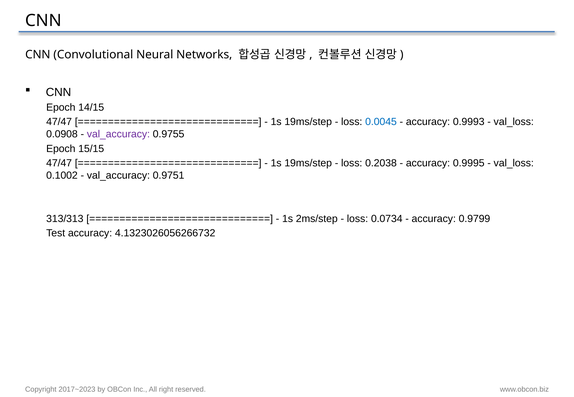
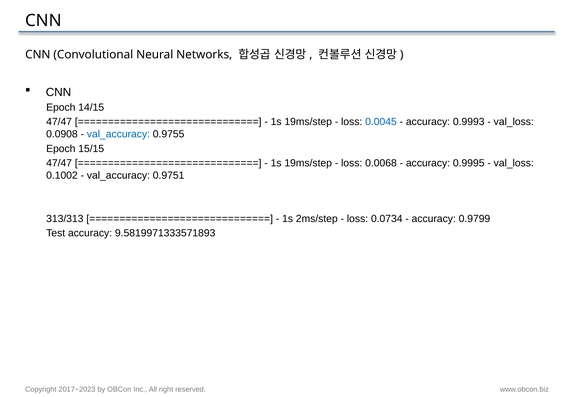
val_accuracy at (118, 134) colour: purple -> blue
0.2038: 0.2038 -> 0.0068
4.1323026056266732: 4.1323026056266732 -> 9.5819971333571893
